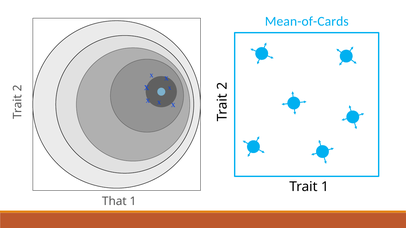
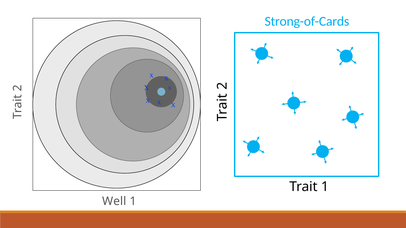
Mean-of-Cards: Mean-of-Cards -> Strong-of-Cards
That: That -> Well
